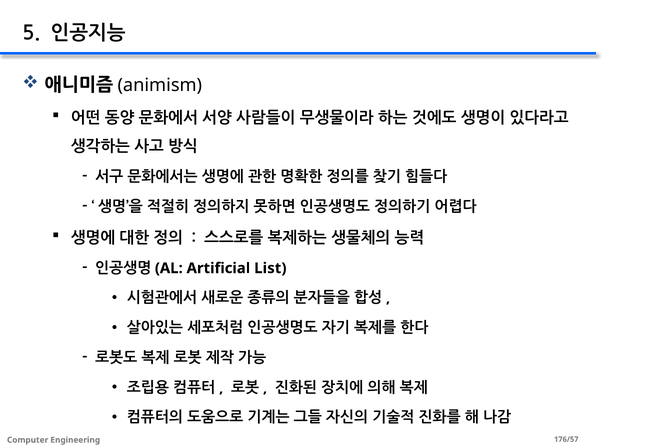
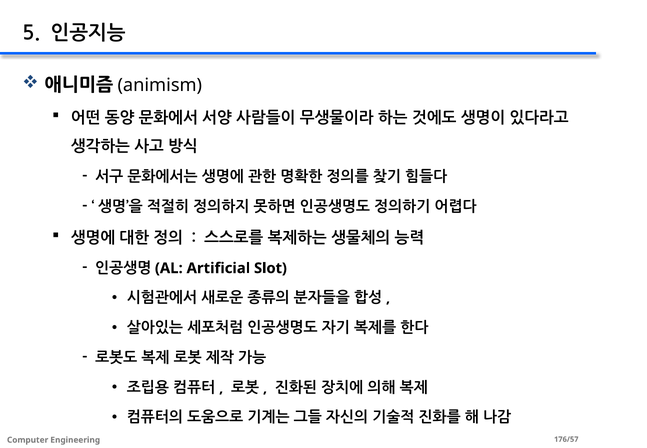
List: List -> Slot
